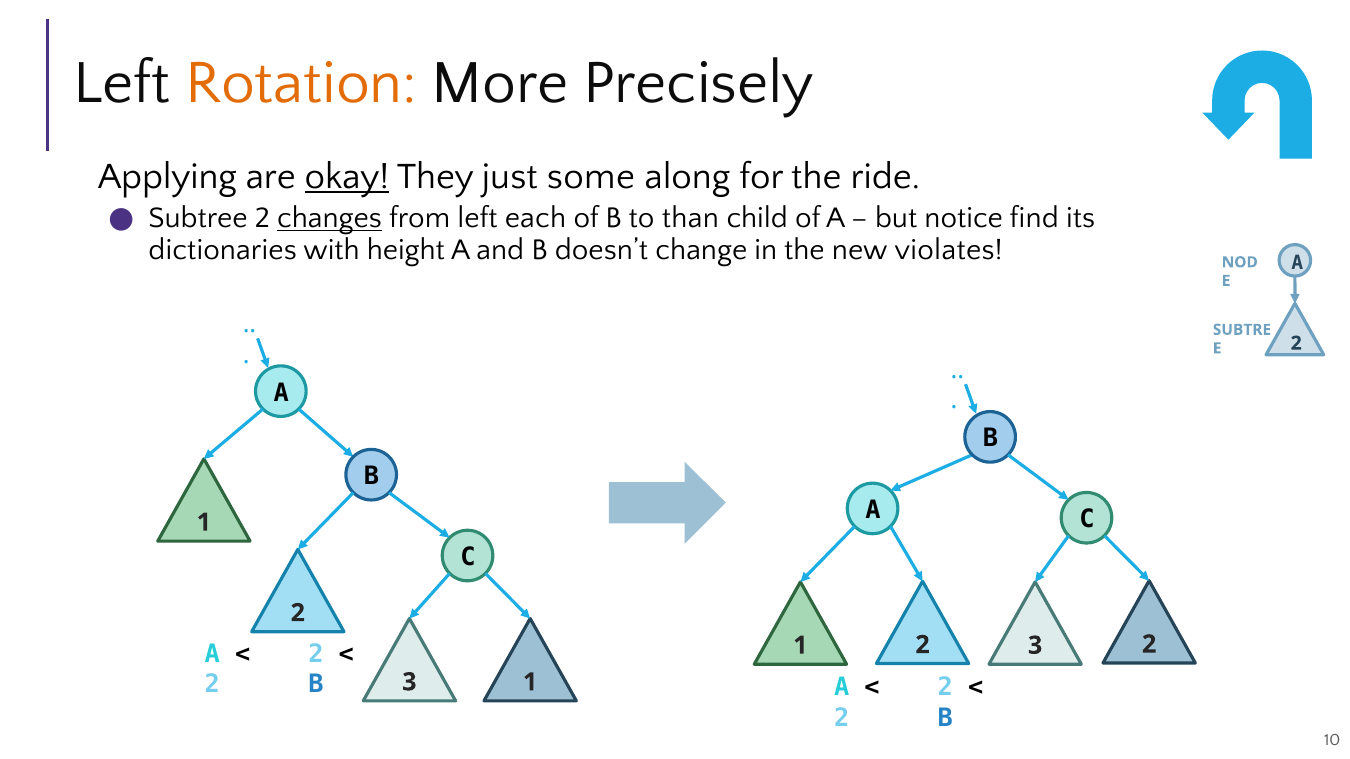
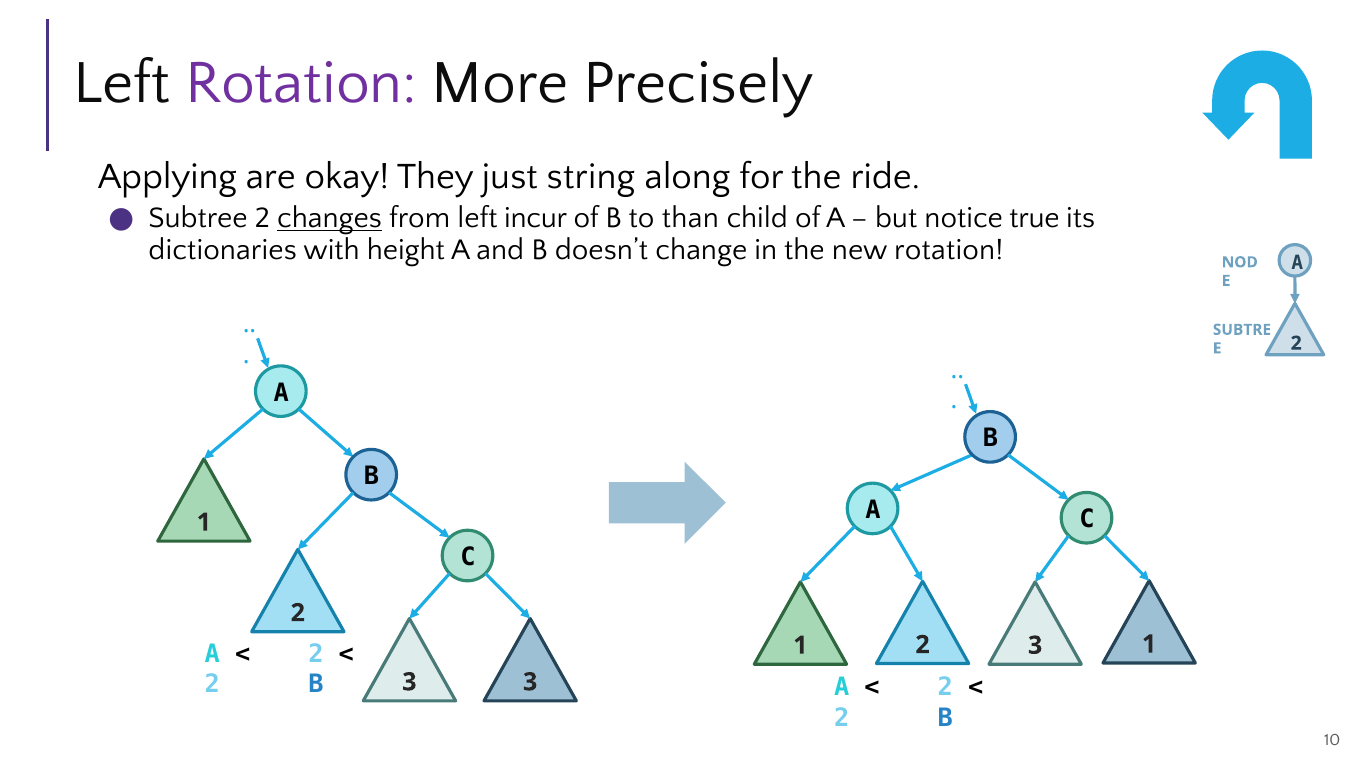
Rotation at (301, 83) colour: orange -> purple
okay underline: present -> none
some: some -> string
each: each -> incur
find: find -> true
new violates: violates -> rotation
3 2: 2 -> 1
3 1: 1 -> 3
